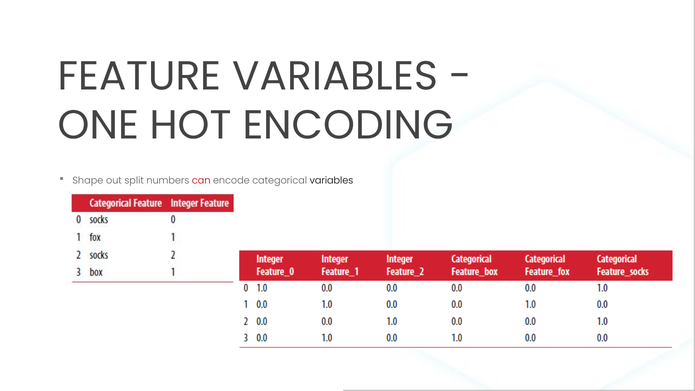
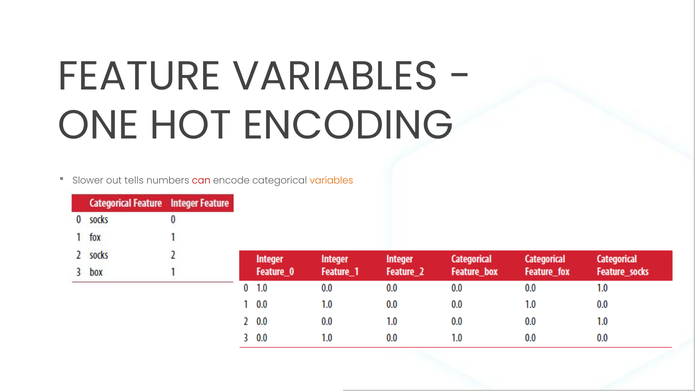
Shape: Shape -> Slower
split: split -> tells
variables at (331, 180) colour: black -> orange
